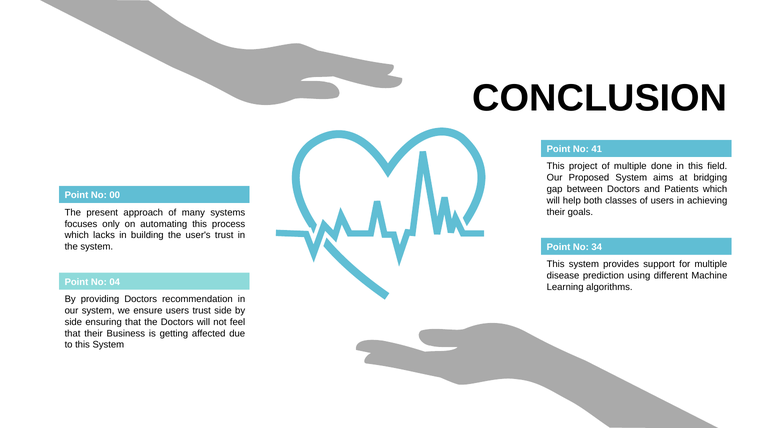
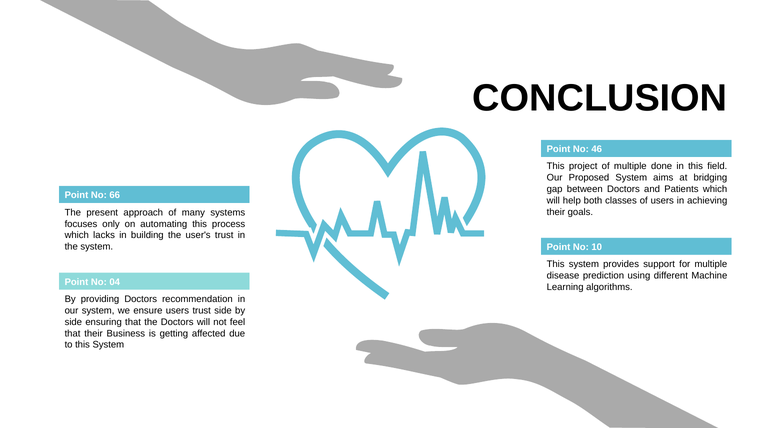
41: 41 -> 46
00: 00 -> 66
34: 34 -> 10
